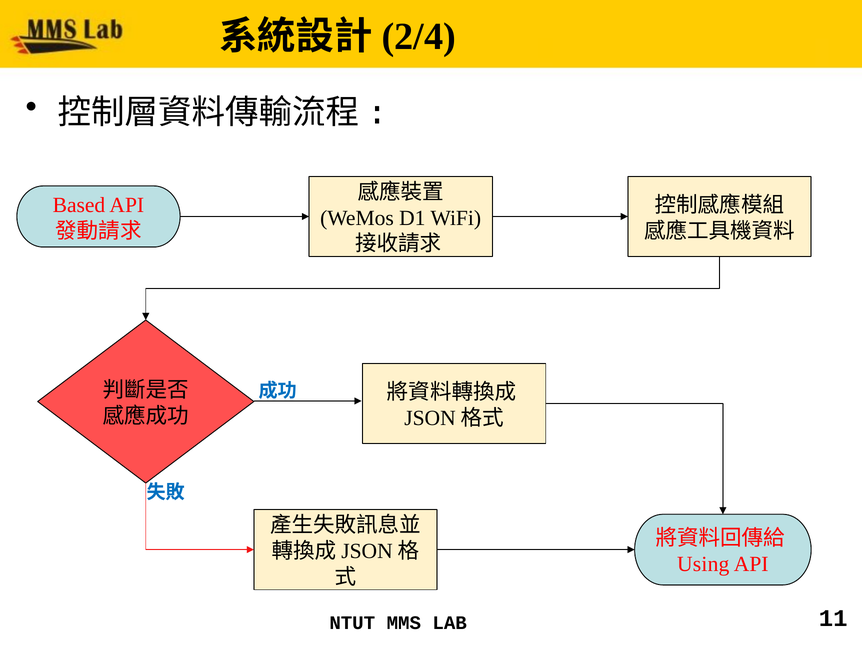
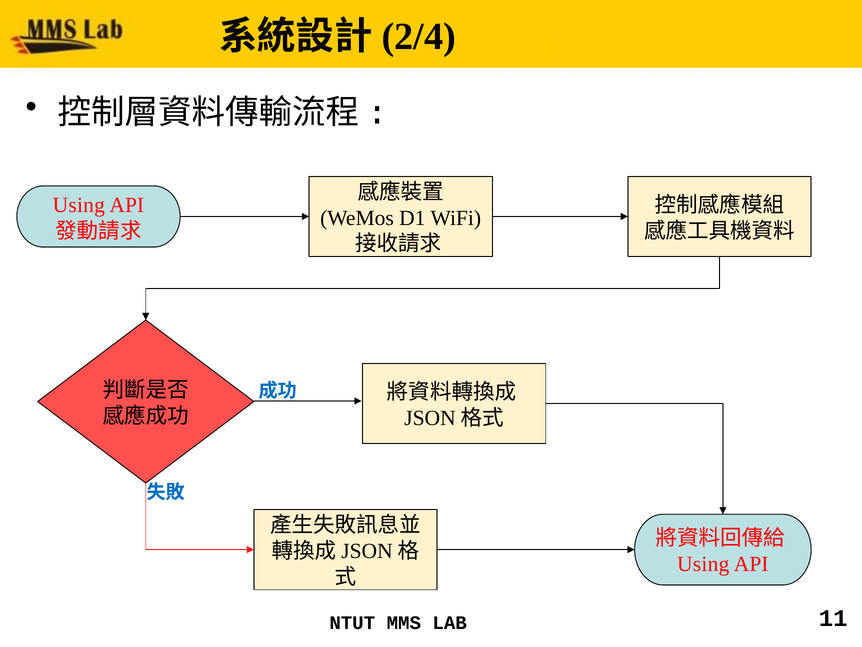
Based at (79, 205): Based -> Using
